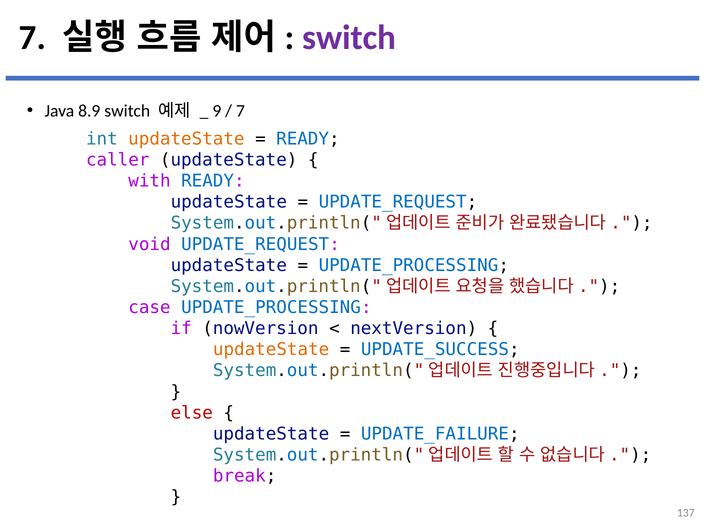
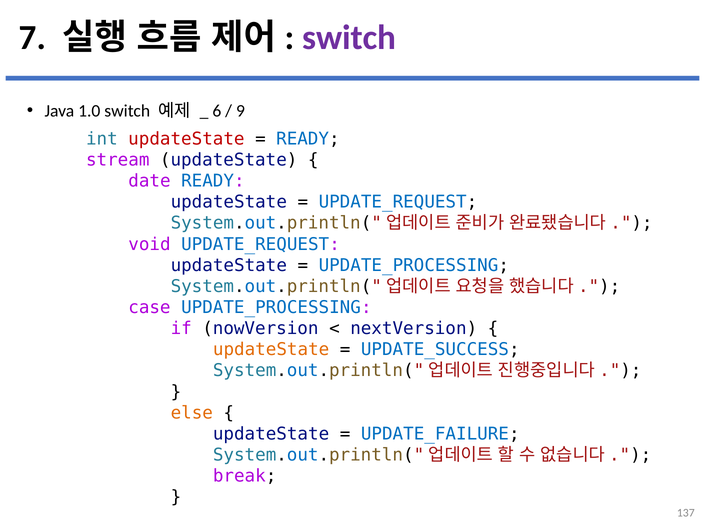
8.9: 8.9 -> 1.0
9: 9 -> 6
7 at (240, 111): 7 -> 9
updateState at (186, 139) colour: orange -> red
caller: caller -> stream
with: with -> date
else colour: red -> orange
